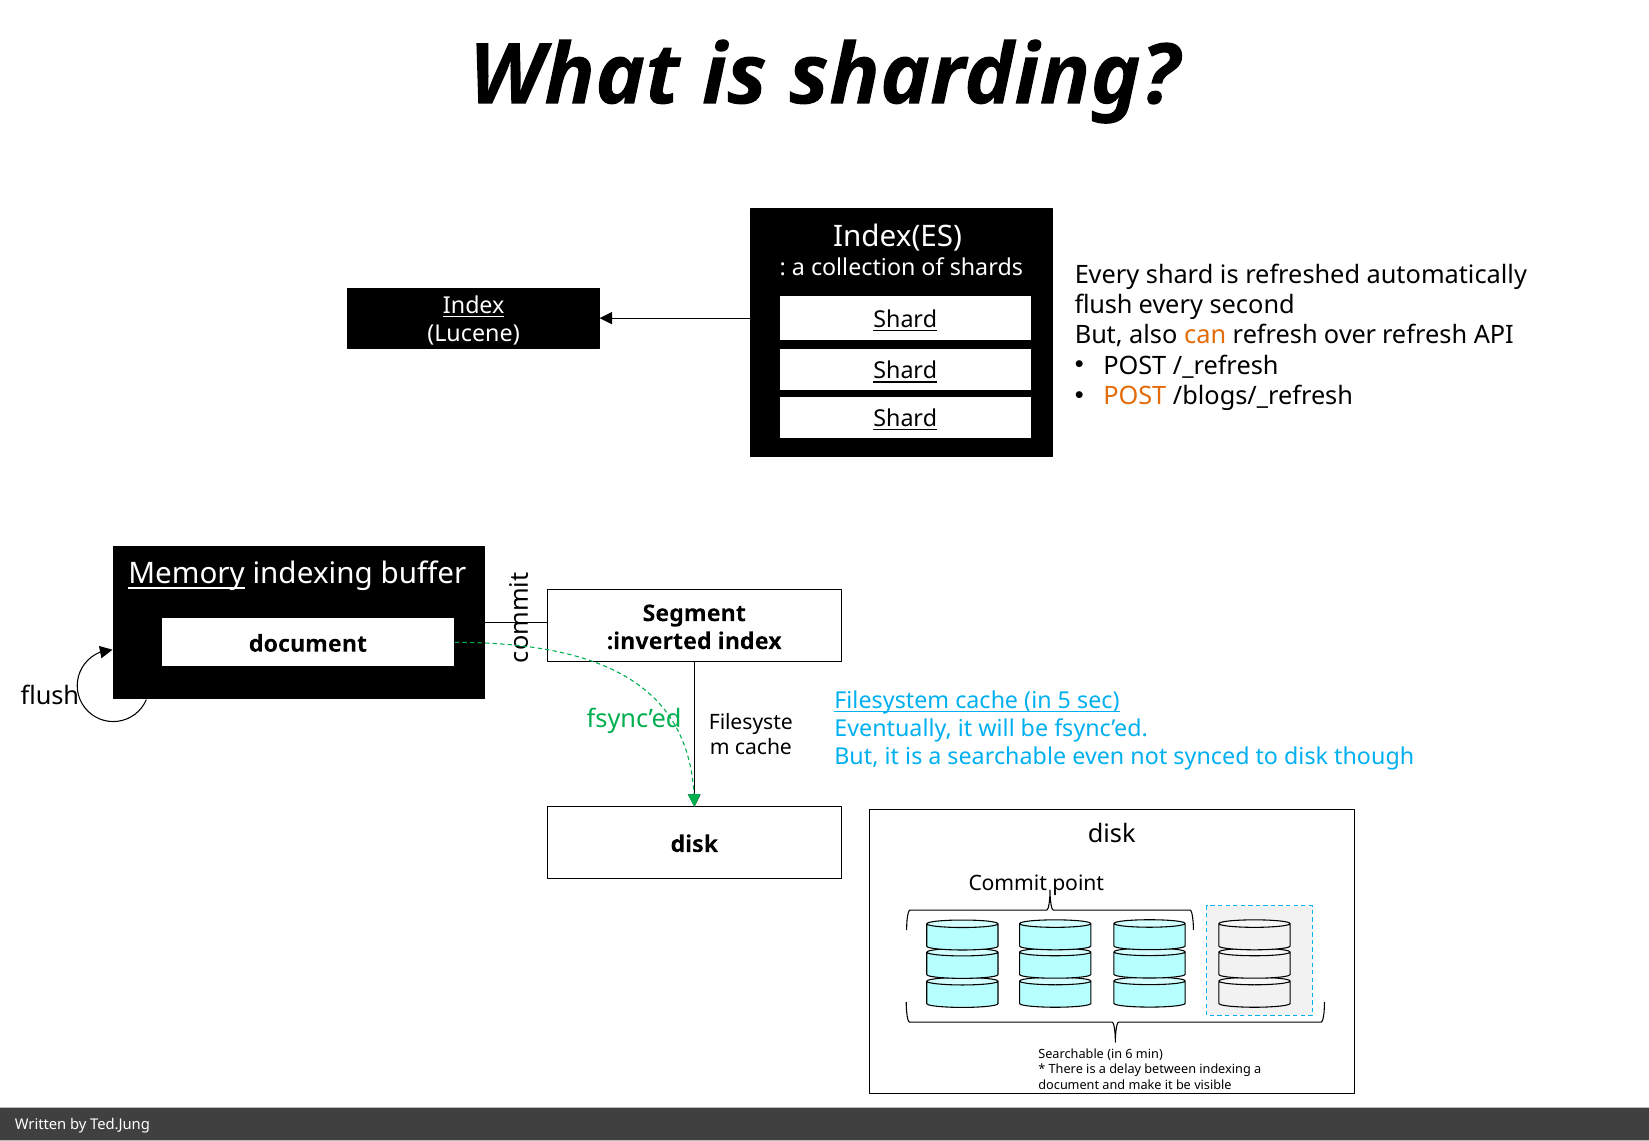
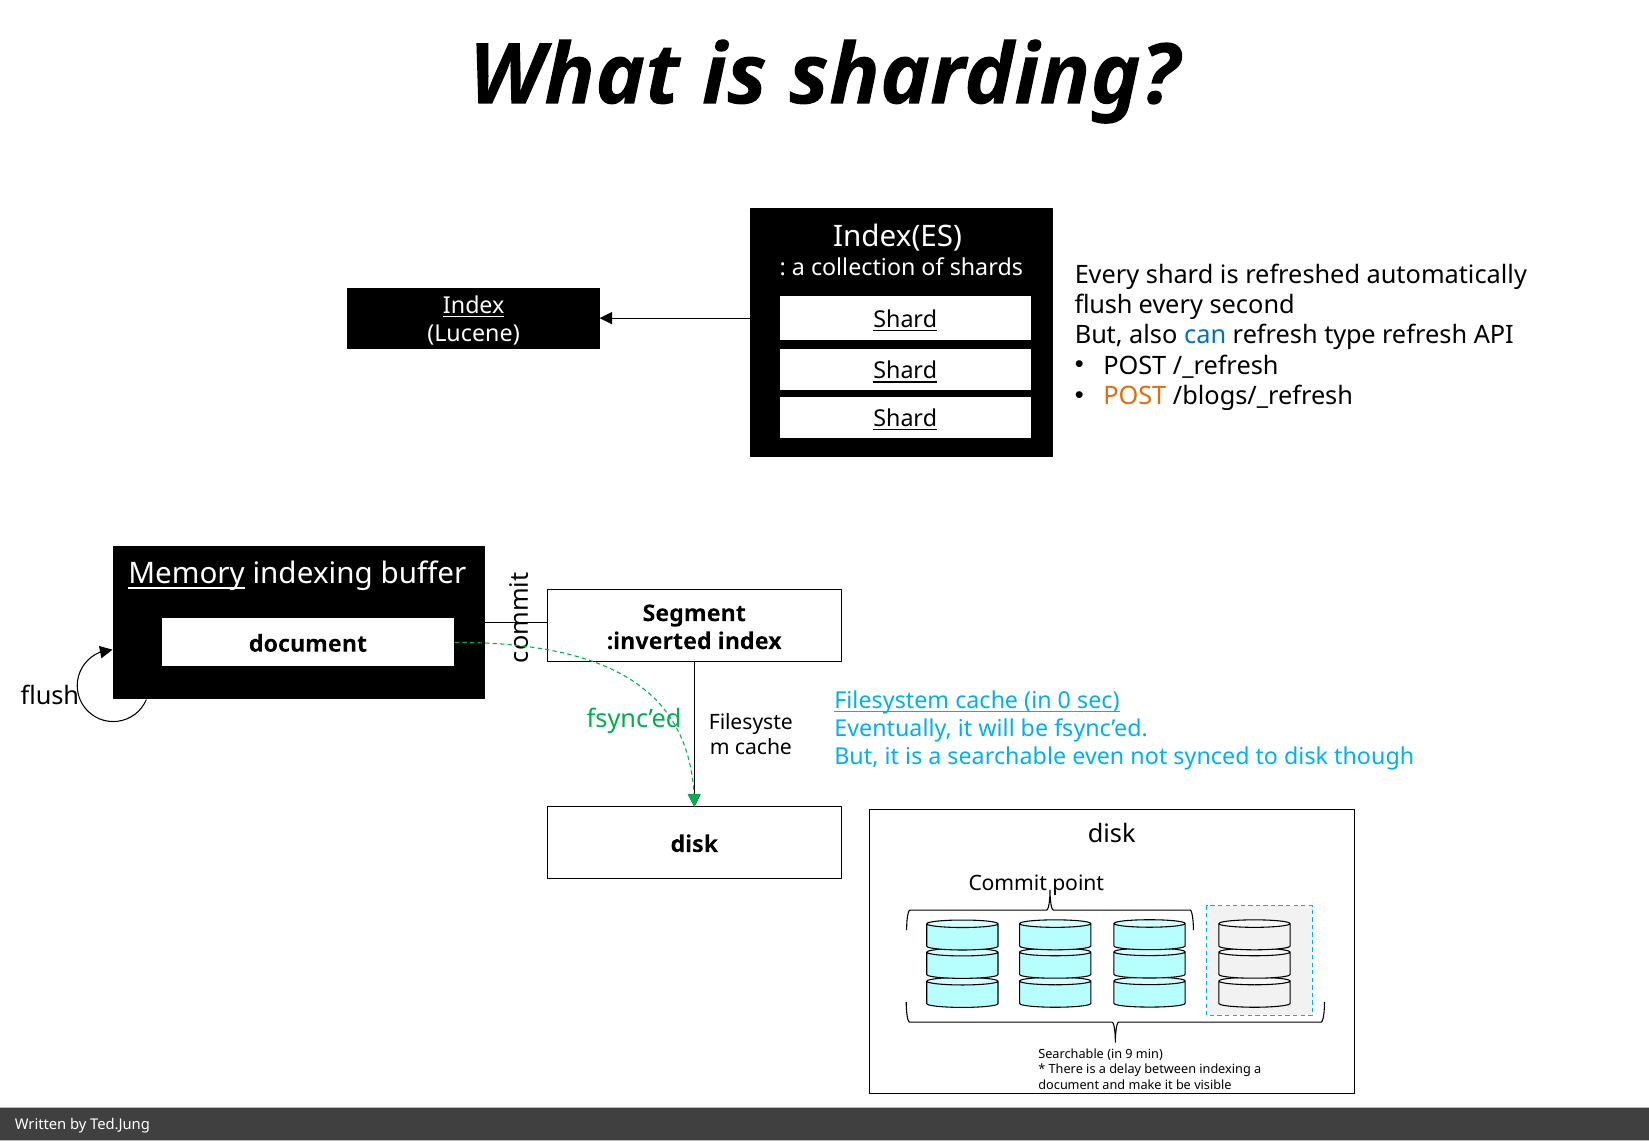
can colour: orange -> blue
over: over -> type
5: 5 -> 0
6: 6 -> 9
